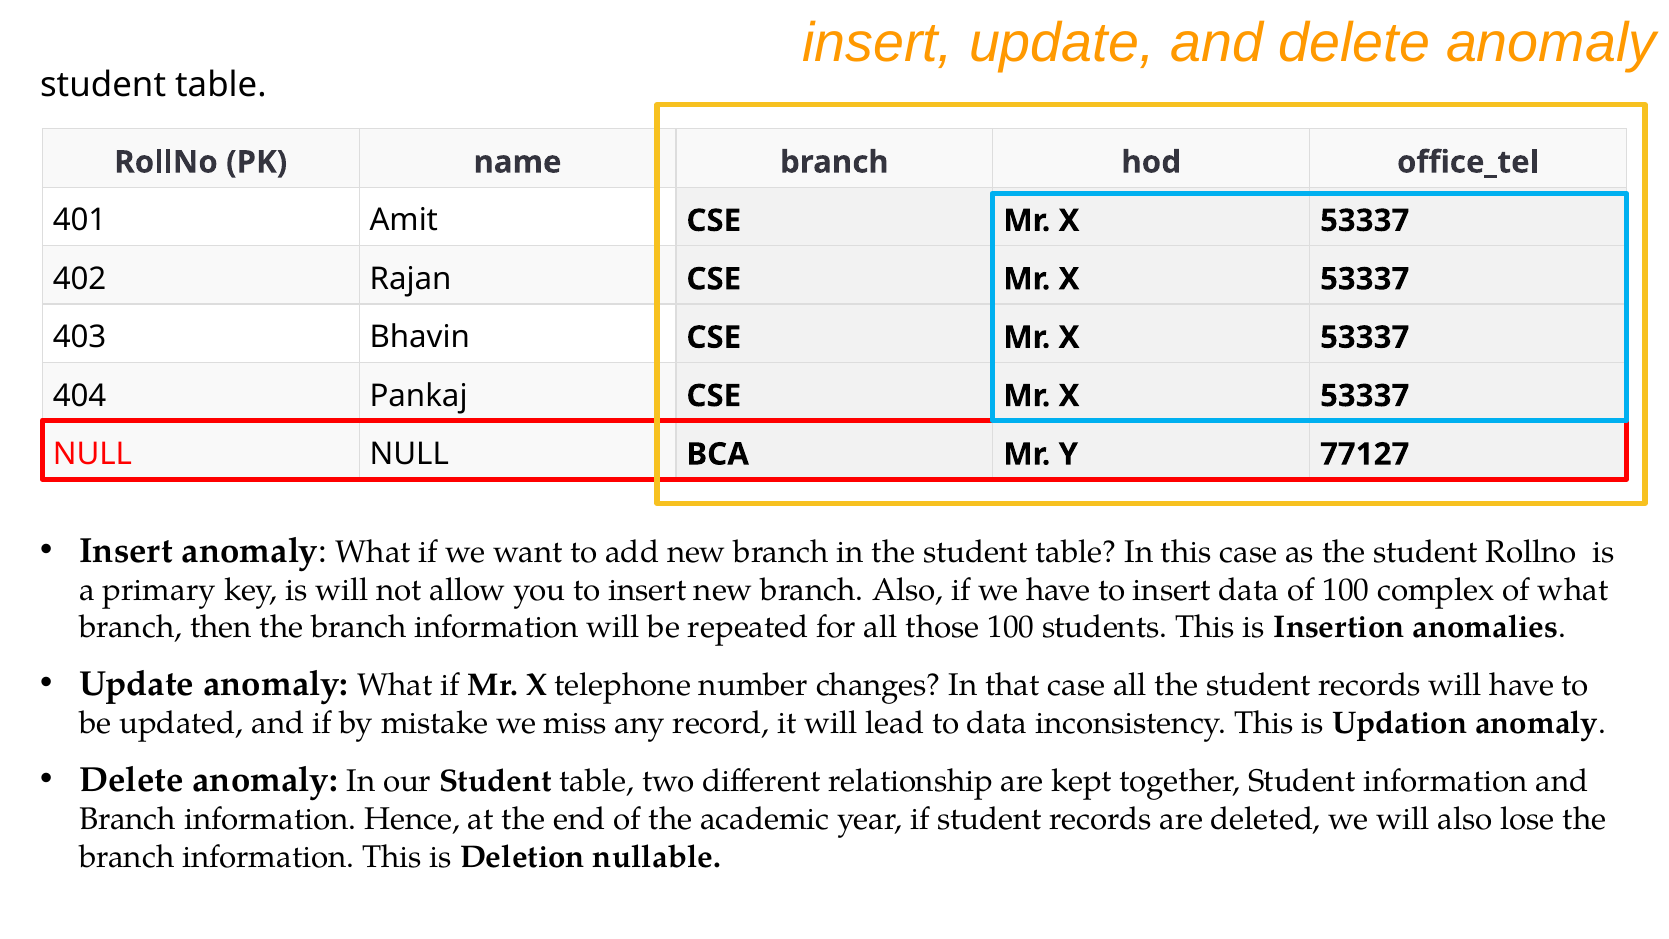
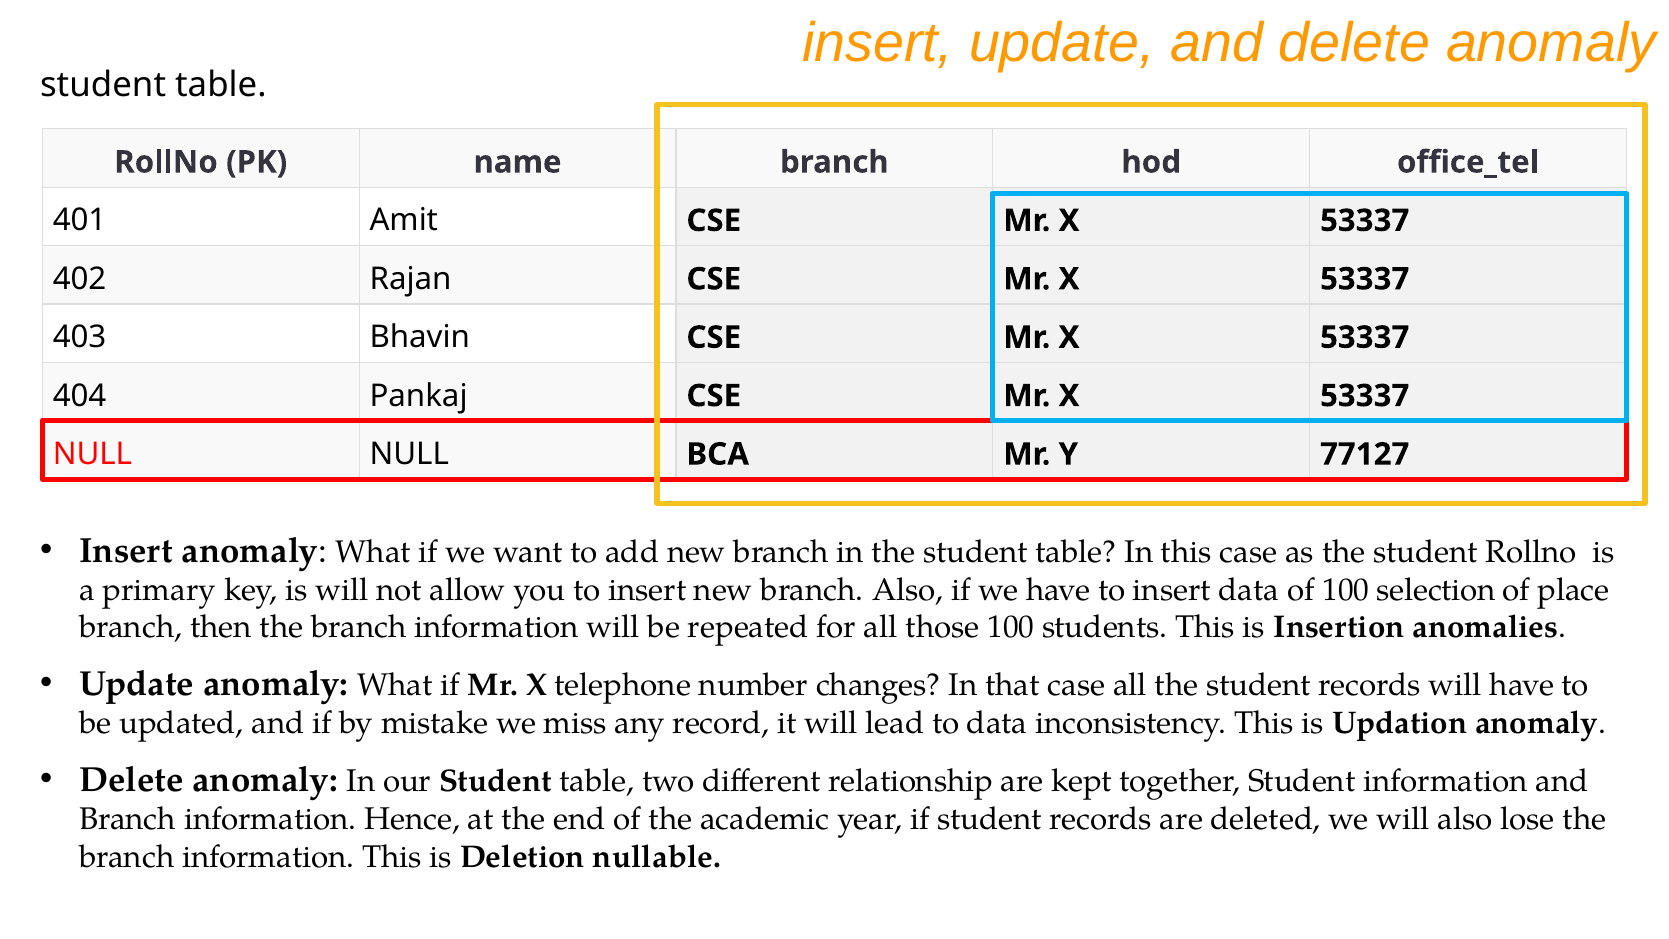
complex: complex -> selection
of what: what -> place
